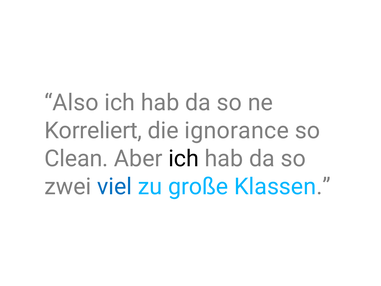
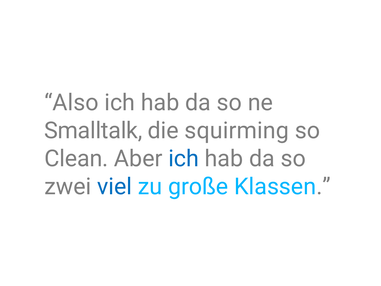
Korreliert: Korreliert -> Smalltalk
ignorance: ignorance -> squirming
ich at (184, 158) colour: black -> blue
